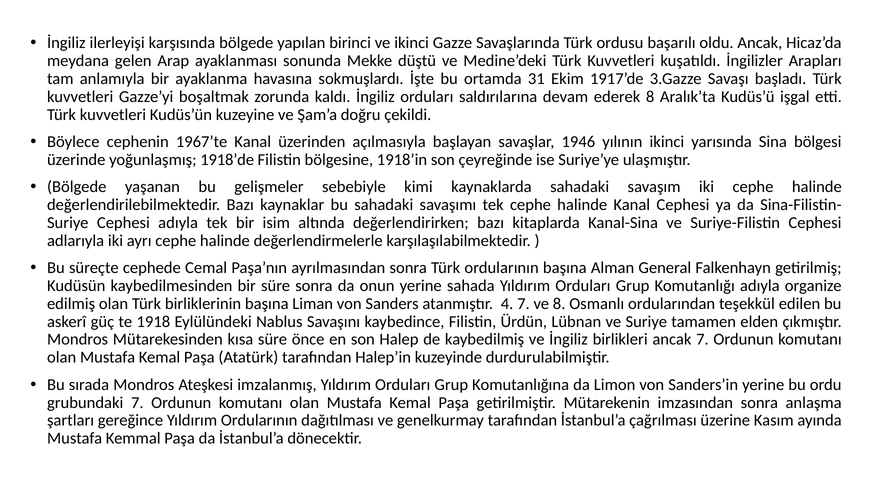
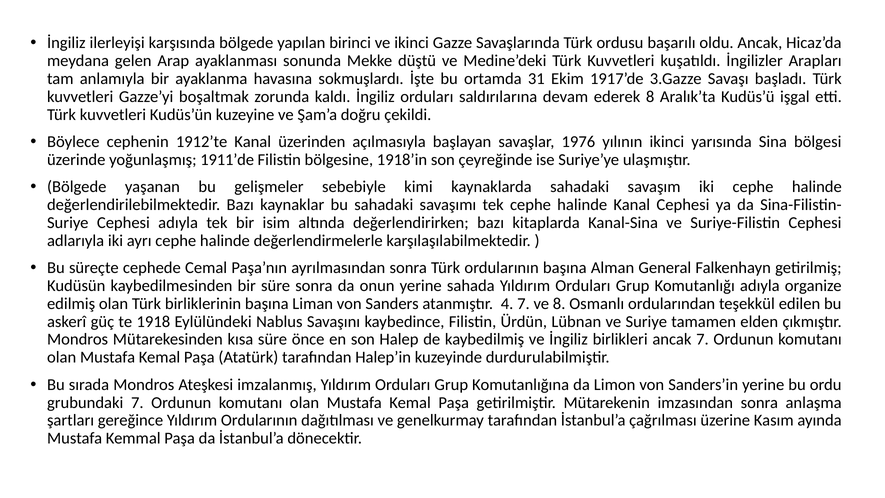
1967’te: 1967’te -> 1912’te
1946: 1946 -> 1976
1918’de: 1918’de -> 1911’de
